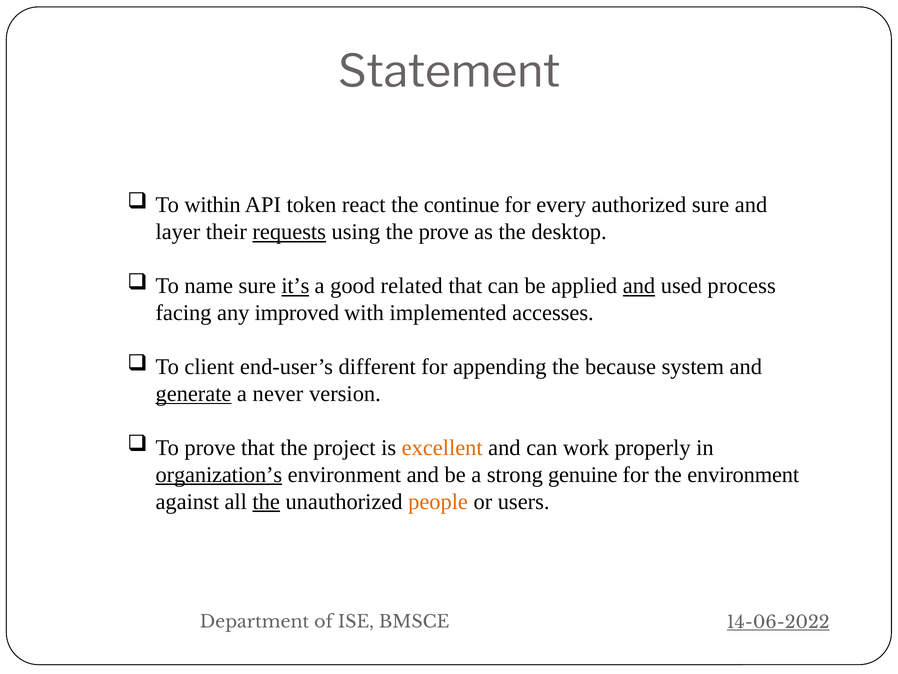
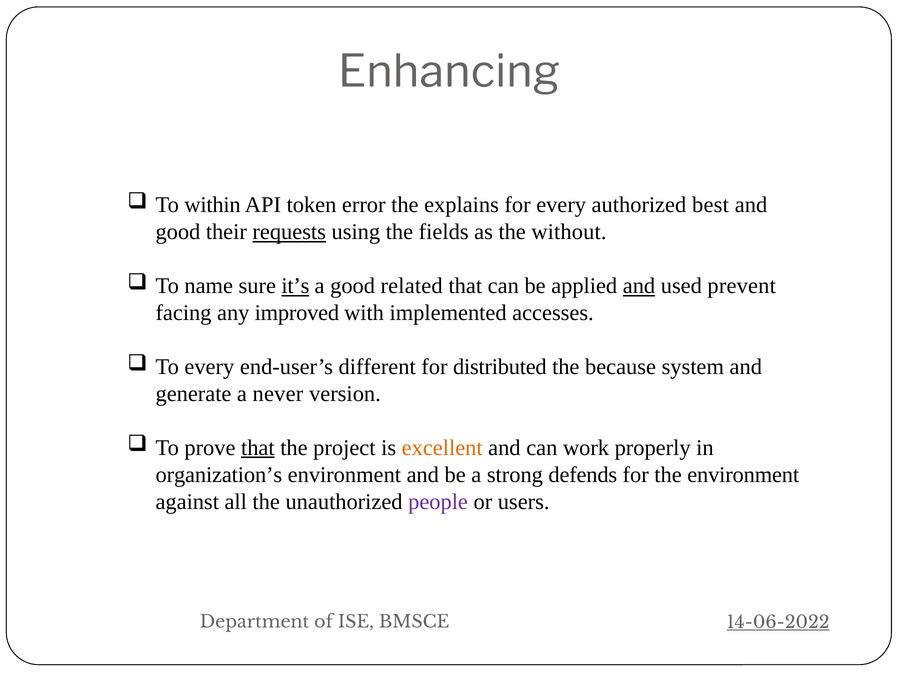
Statement: Statement -> Enhancing
react: react -> error
continue: continue -> explains
authorized sure: sure -> best
layer at (178, 232): layer -> good
the prove: prove -> fields
desktop: desktop -> without
process: process -> prevent
To client: client -> every
appending: appending -> distributed
generate underline: present -> none
that at (258, 447) underline: none -> present
organization’s underline: present -> none
genuine: genuine -> defends
the at (266, 501) underline: present -> none
people colour: orange -> purple
